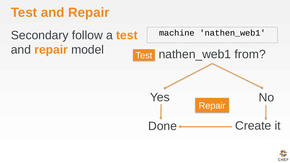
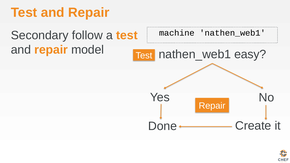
from: from -> easy
